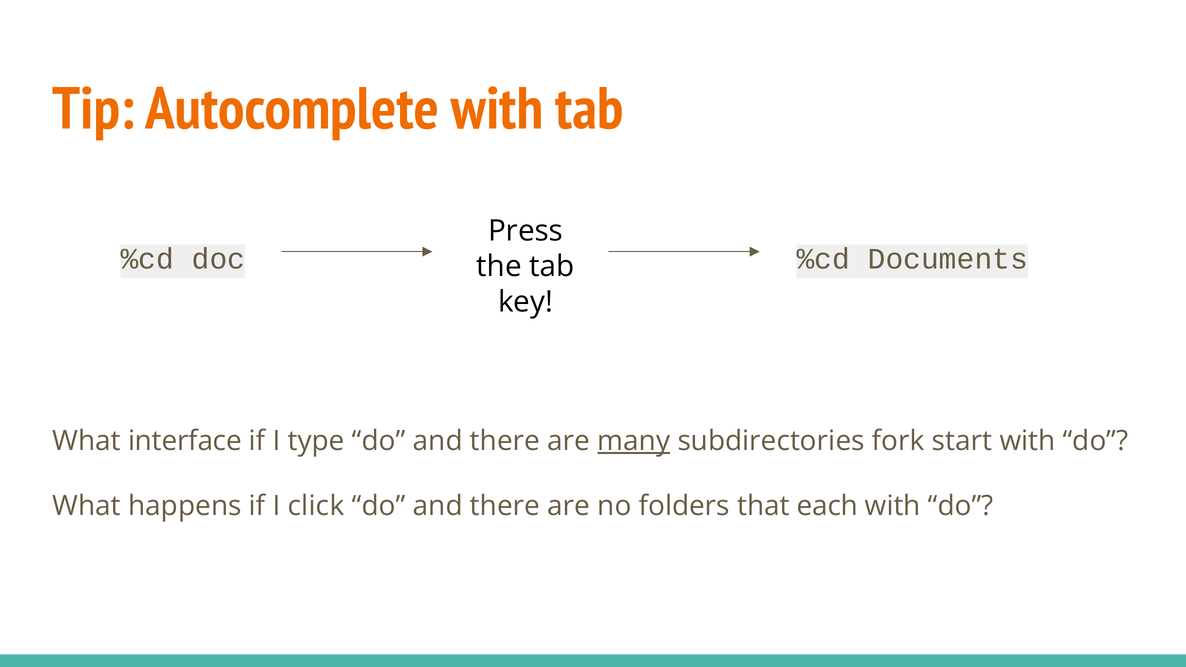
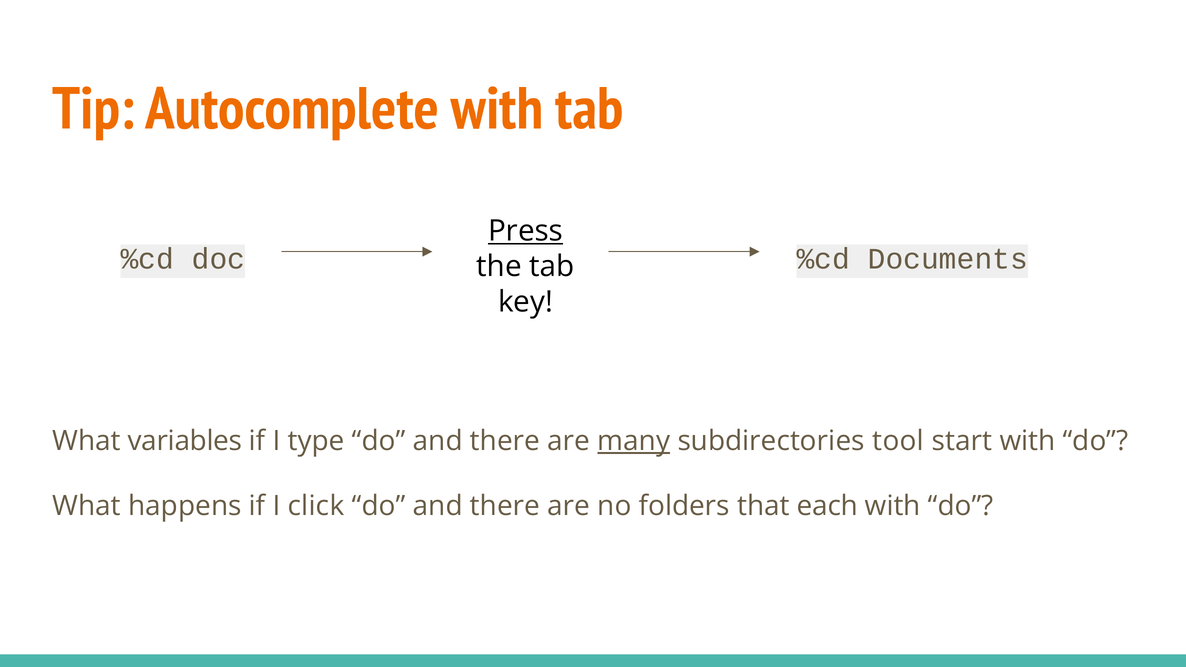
Press underline: none -> present
interface: interface -> variables
fork: fork -> tool
